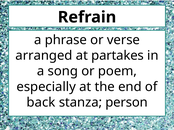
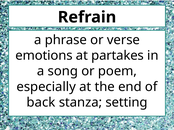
arranged: arranged -> emotions
person: person -> setting
